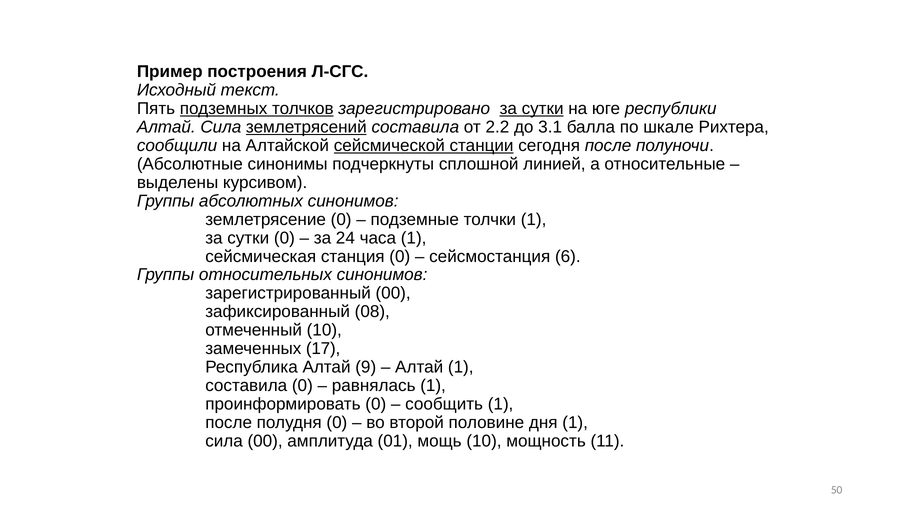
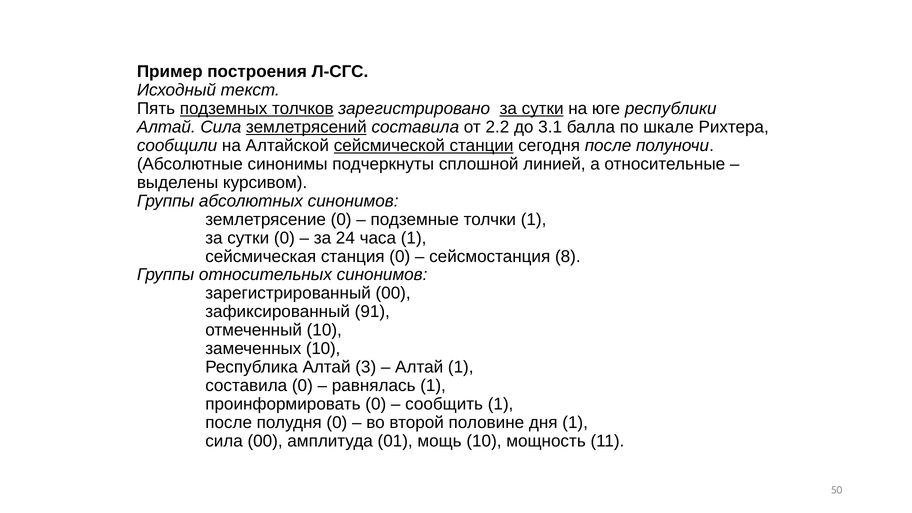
6: 6 -> 8
08: 08 -> 91
замеченных 17: 17 -> 10
9: 9 -> 3
